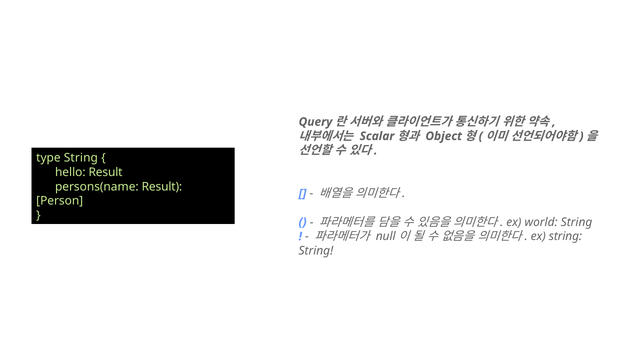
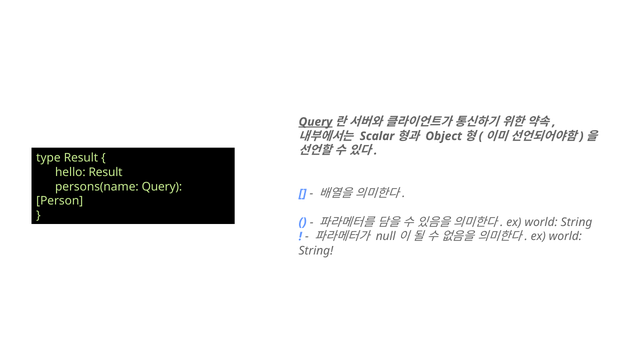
Query at (315, 122) underline: none -> present
type String: String -> Result
persons(name Result: Result -> Query
string at (565, 236): string -> world
